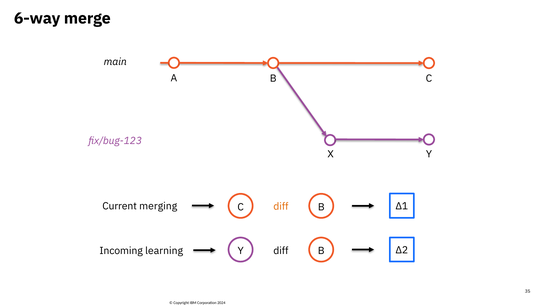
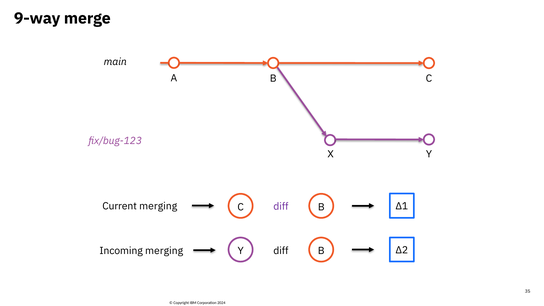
6-way: 6-way -> 9-way
diff at (281, 206) colour: orange -> purple
Incoming learning: learning -> merging
